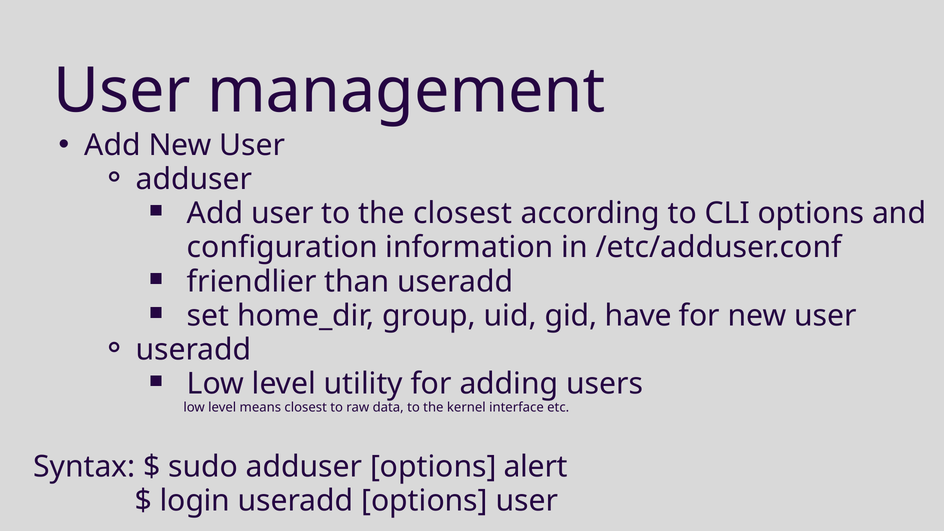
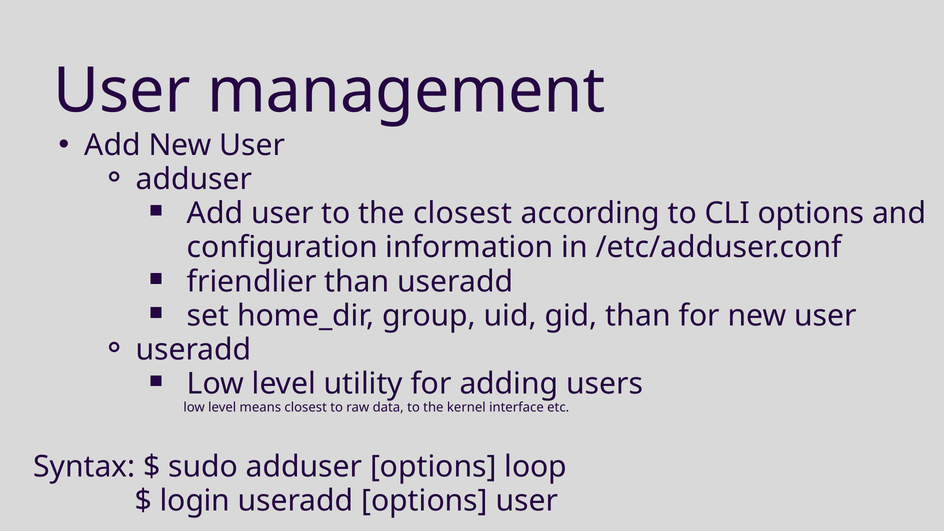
gid have: have -> than
alert: alert -> loop
